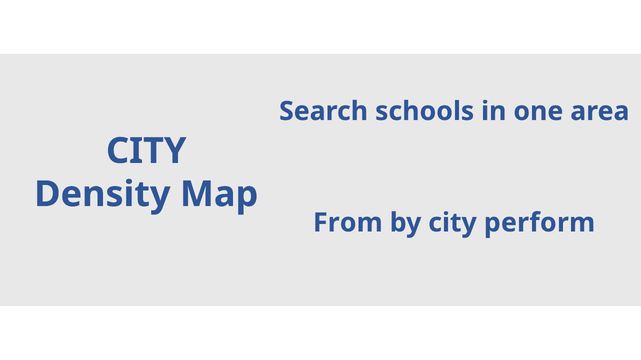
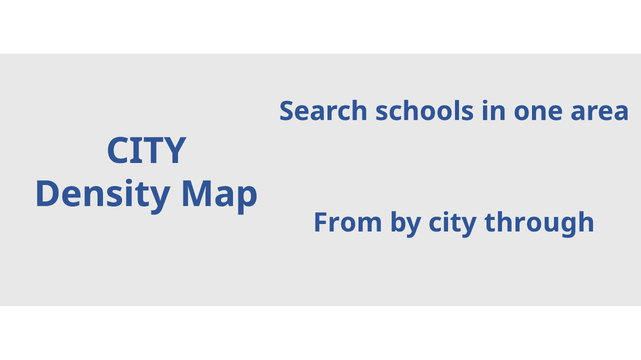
perform: perform -> through
